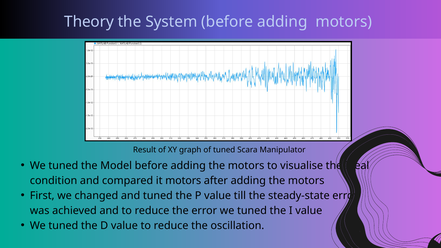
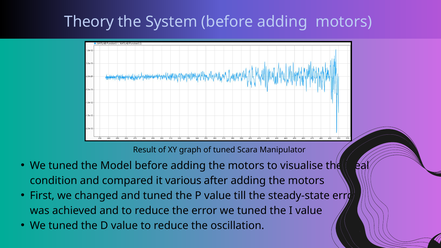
it motors: motors -> various
